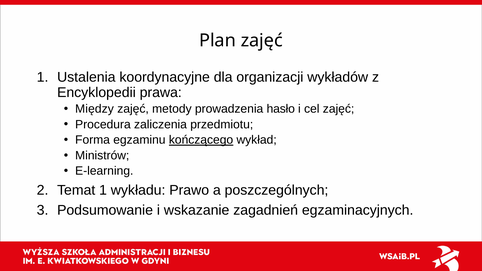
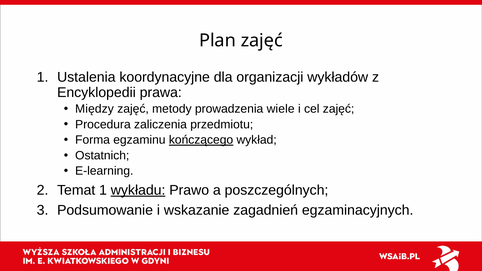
hasło: hasło -> wiele
Ministrów: Ministrów -> Ostatnich
wykładu underline: none -> present
